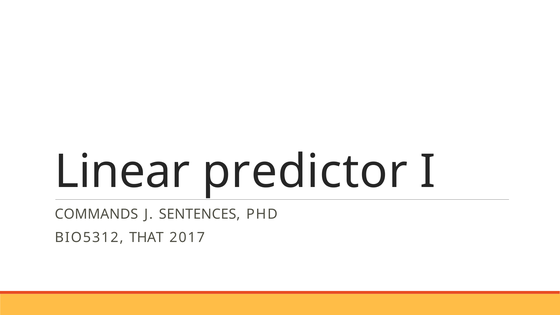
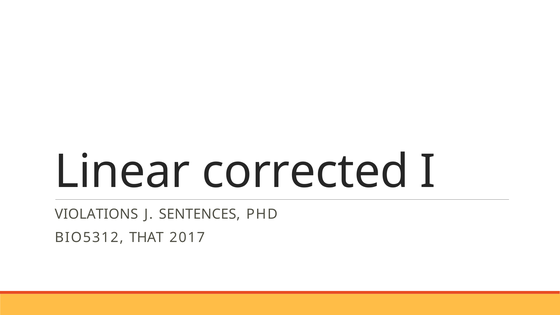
predictor: predictor -> corrected
COMMANDS: COMMANDS -> VIOLATIONS
